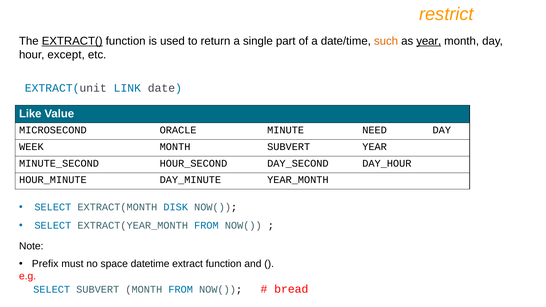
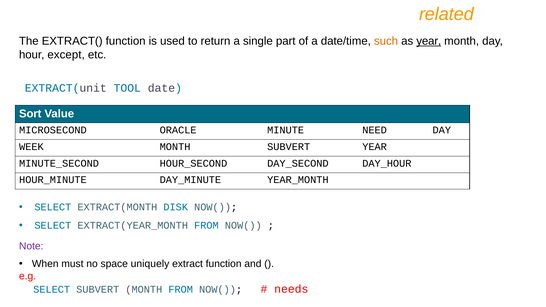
restrict: restrict -> related
EXTRACT( underline: present -> none
LINK: LINK -> TOOL
Like: Like -> Sort
Note colour: black -> purple
Prefix: Prefix -> When
datetime: datetime -> uniquely
bread: bread -> needs
